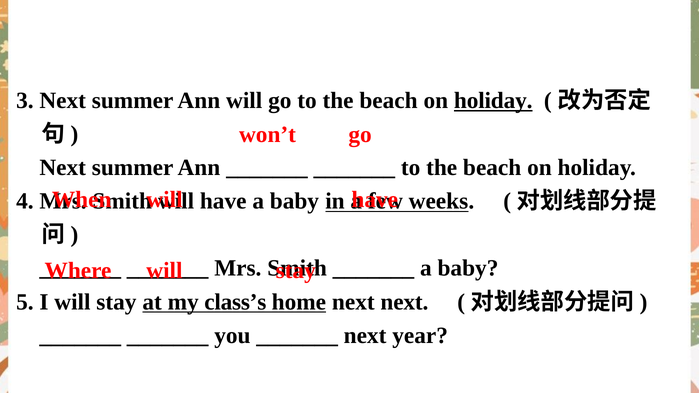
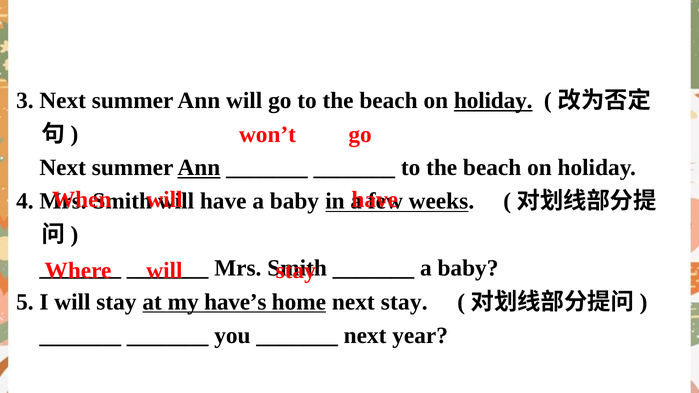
Ann at (199, 168) underline: none -> present
class’s: class’s -> have’s
next next: next -> stay
